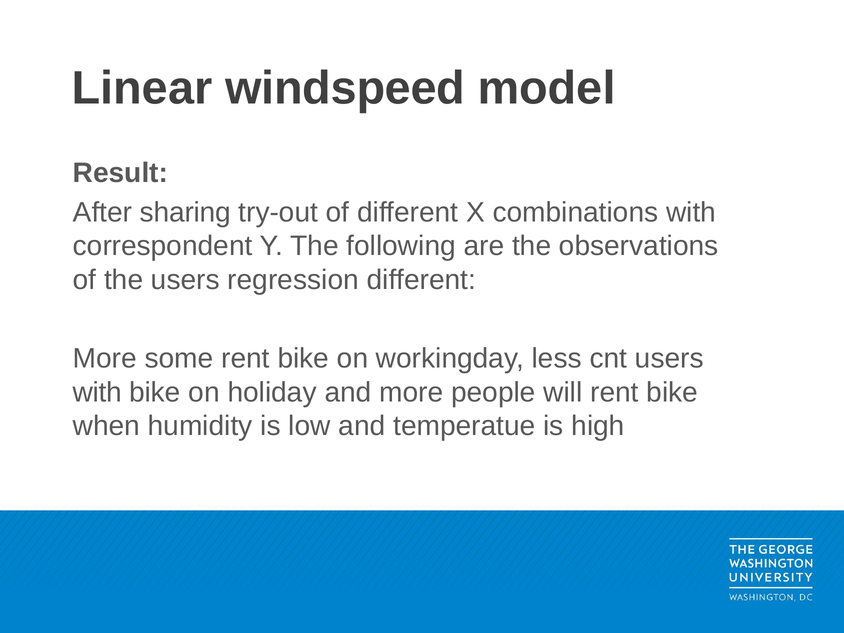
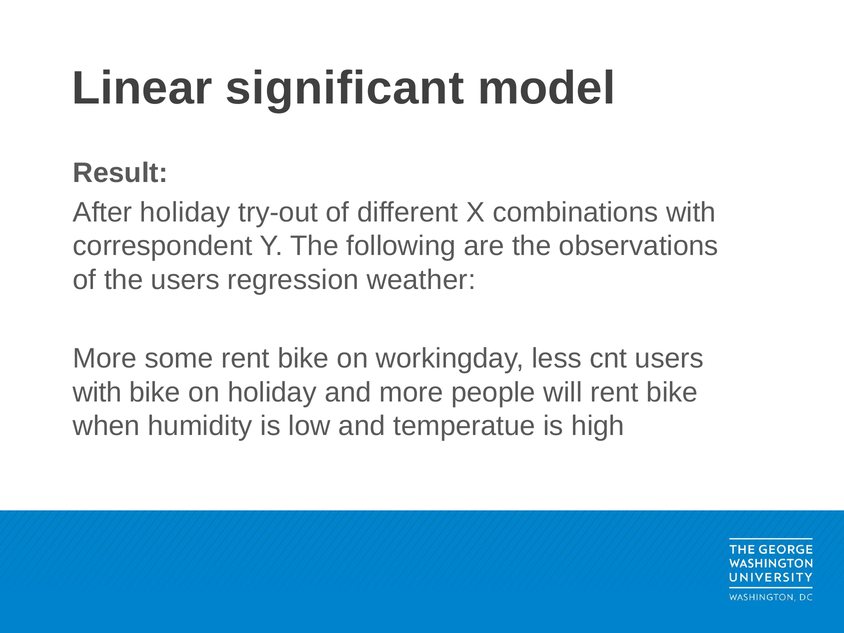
windspeed: windspeed -> significant
After sharing: sharing -> holiday
regression different: different -> weather
